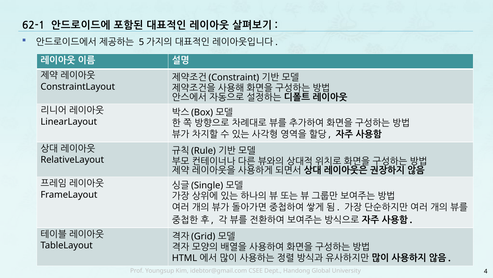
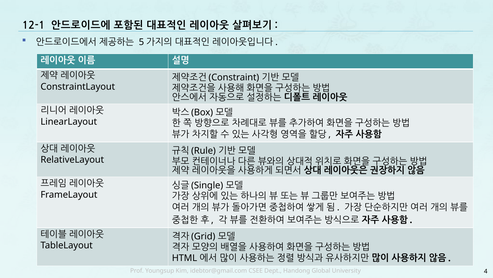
62-1: 62-1 -> 12-1
